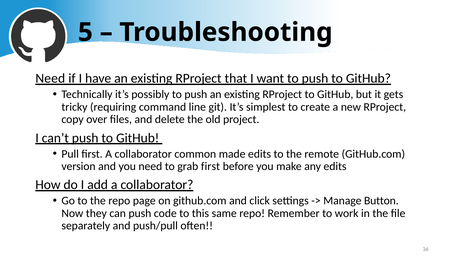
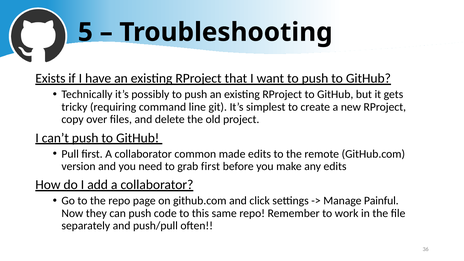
Need at (50, 78): Need -> Exists
Button: Button -> Painful
